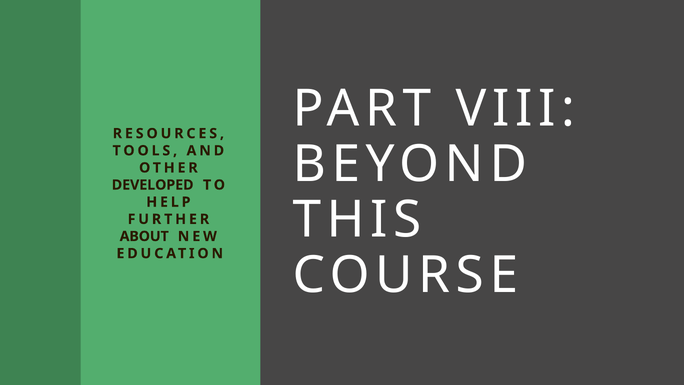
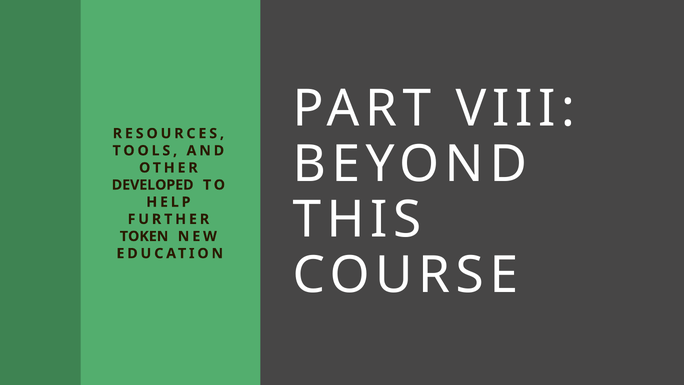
ABOUT: ABOUT -> TOKEN
